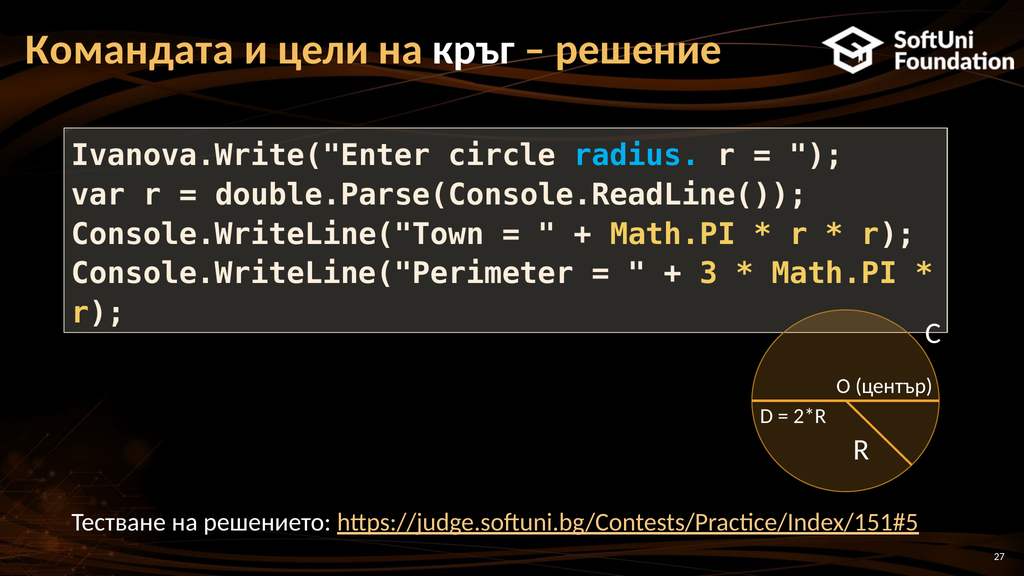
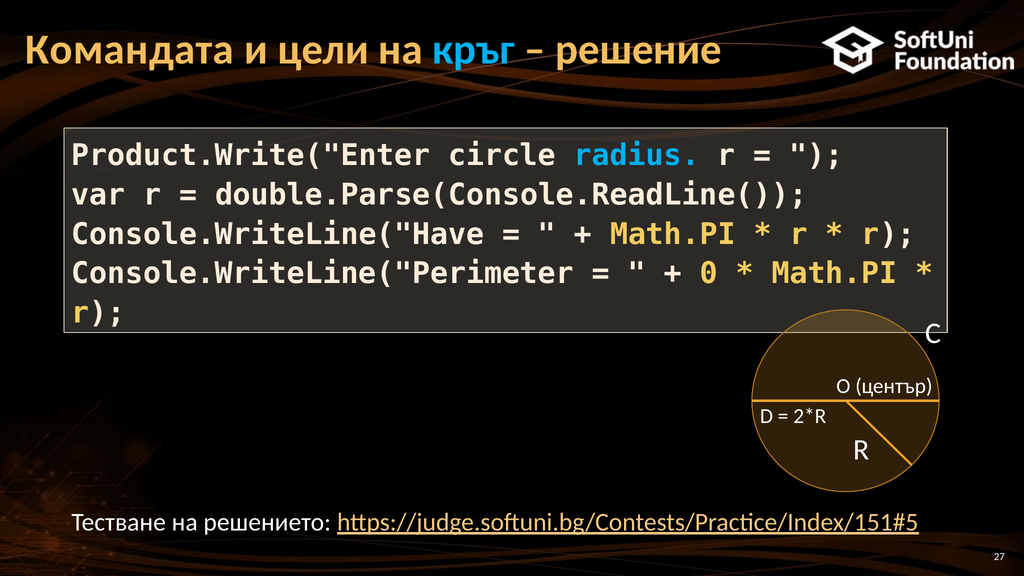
кръг colour: white -> light blue
Ivanova.Write("Enter: Ivanova.Write("Enter -> Product.Write("Enter
Console.WriteLine("Town: Console.WriteLine("Town -> Console.WriteLine("Have
3: 3 -> 0
